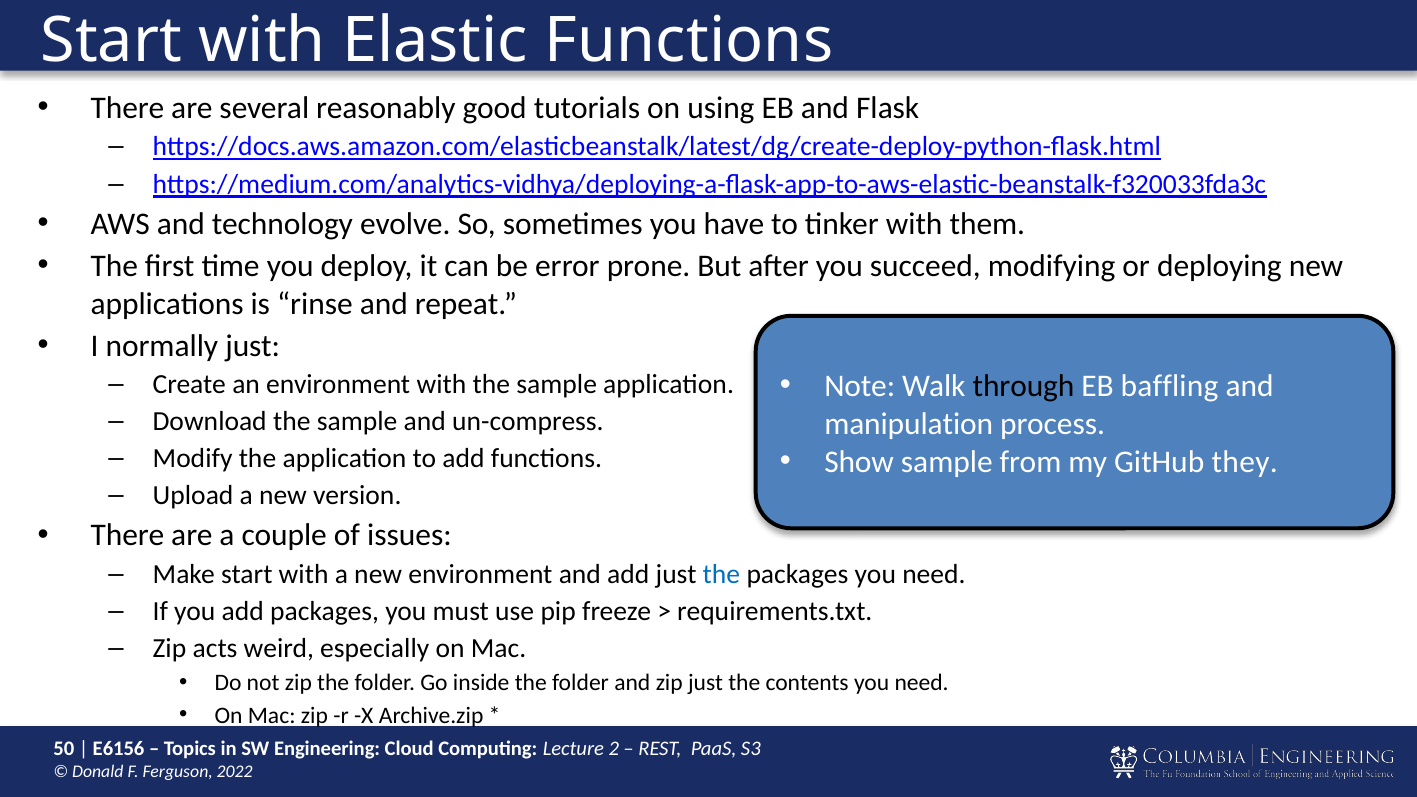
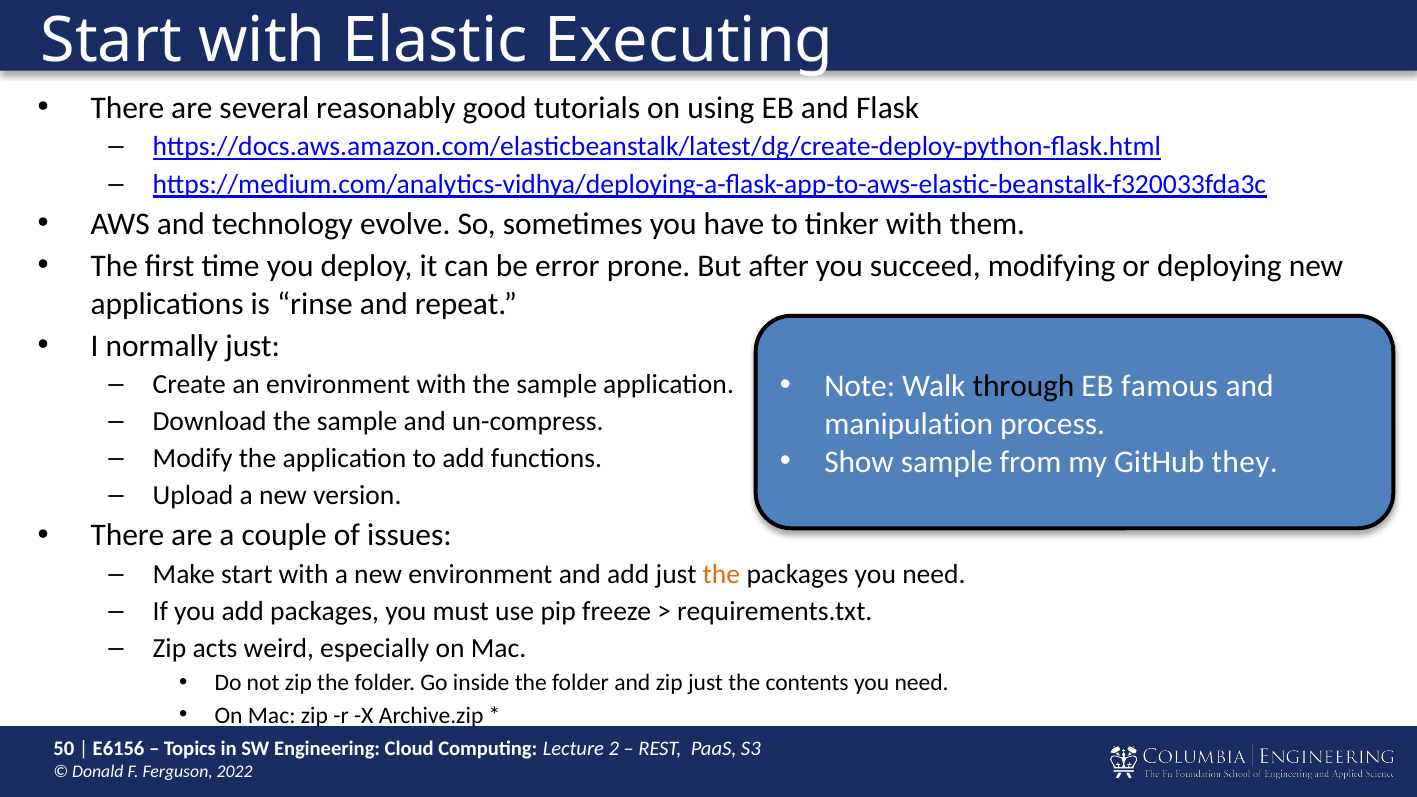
Elastic Functions: Functions -> Executing
baffling: baffling -> famous
the at (721, 575) colour: blue -> orange
